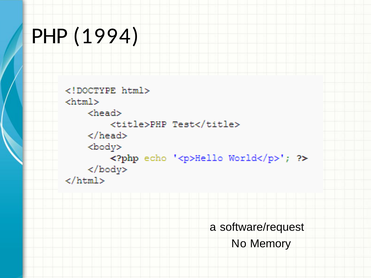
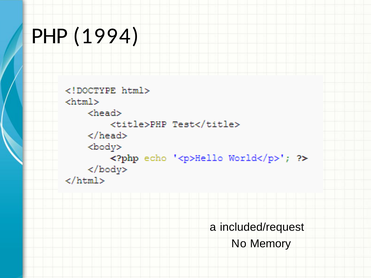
software/request: software/request -> included/request
